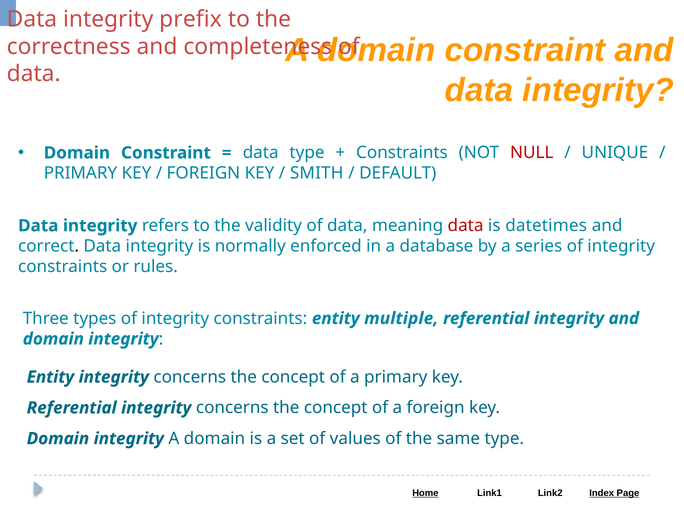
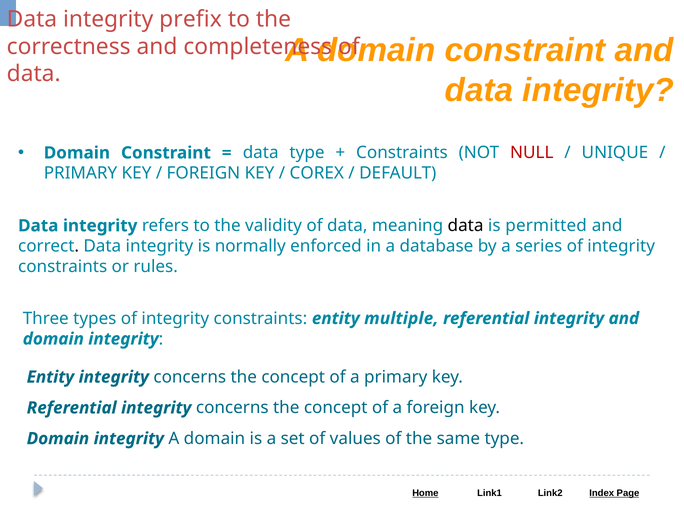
SMITH: SMITH -> COREX
data at (466, 226) colour: red -> black
datetimes: datetimes -> permitted
